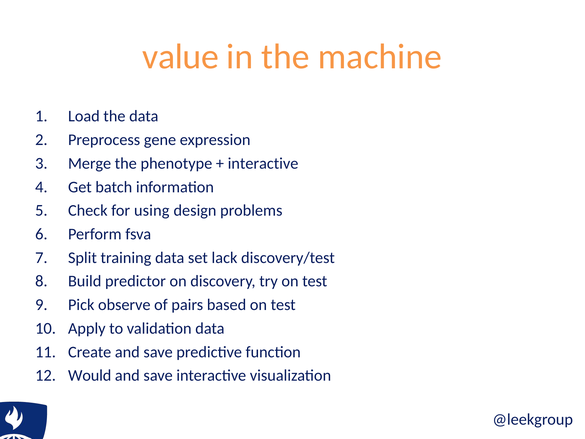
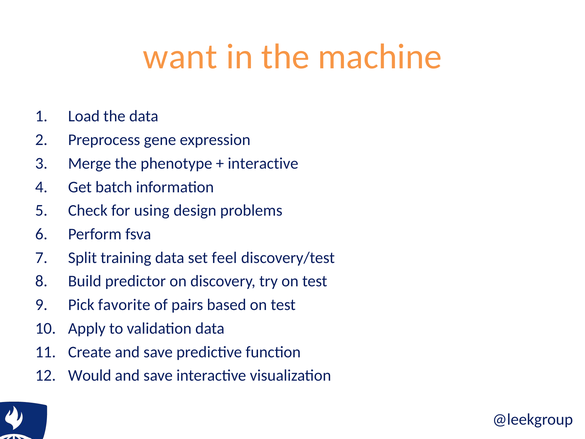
value: value -> want
lack: lack -> feel
observe: observe -> favorite
